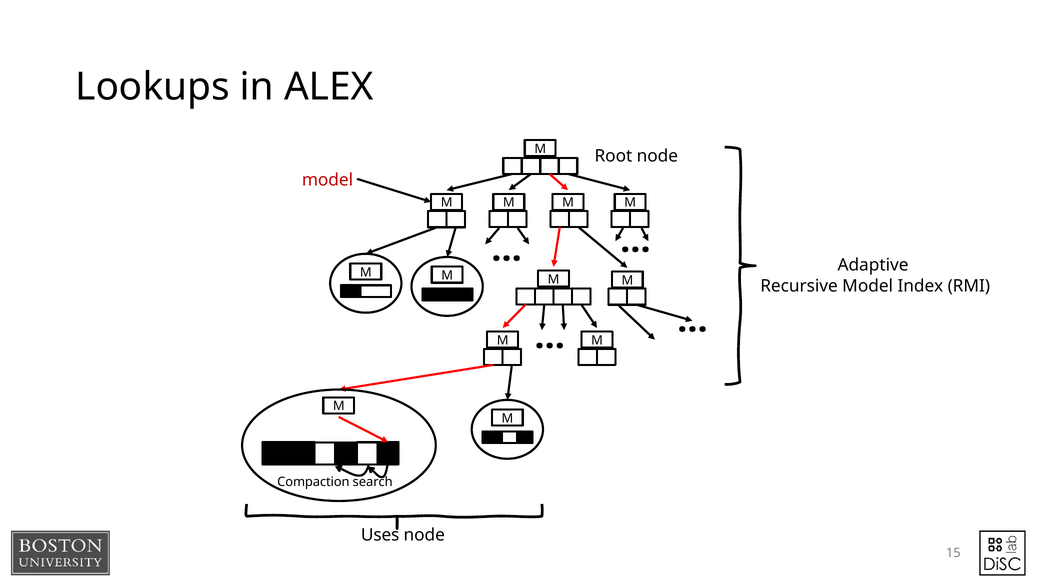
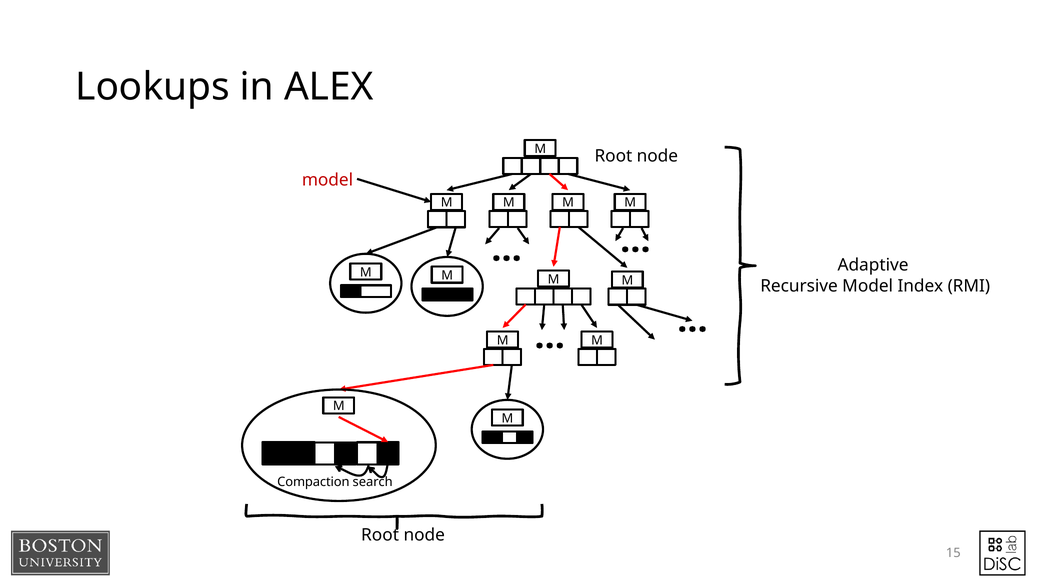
Uses at (380, 535): Uses -> Root
